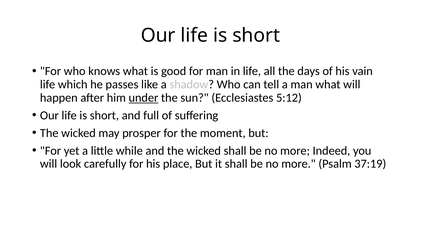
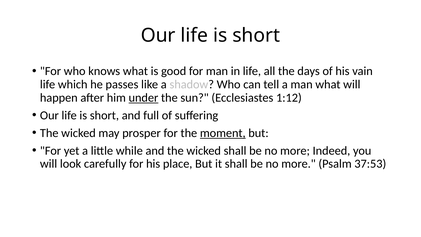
5:12: 5:12 -> 1:12
moment underline: none -> present
37:19: 37:19 -> 37:53
